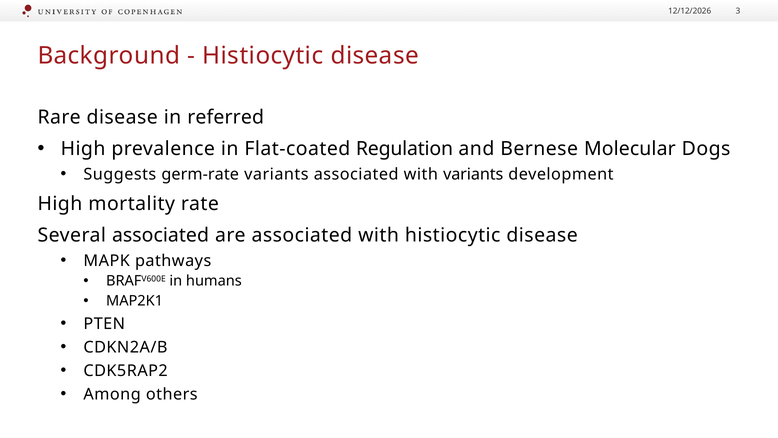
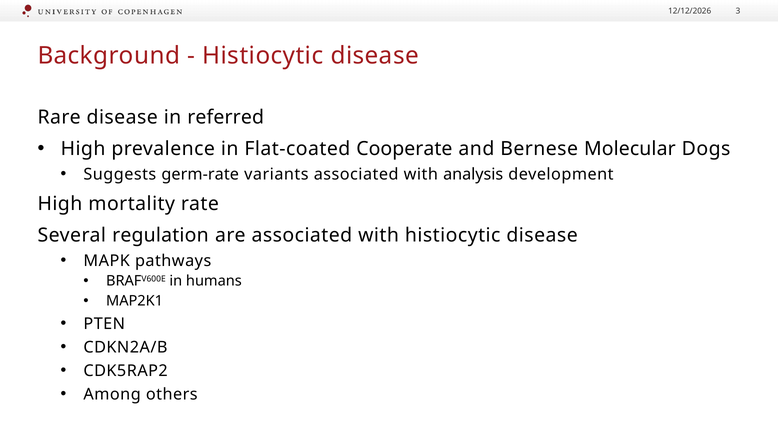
Regulation: Regulation -> Cooperate
with variants: variants -> analysis
Several associated: associated -> regulation
